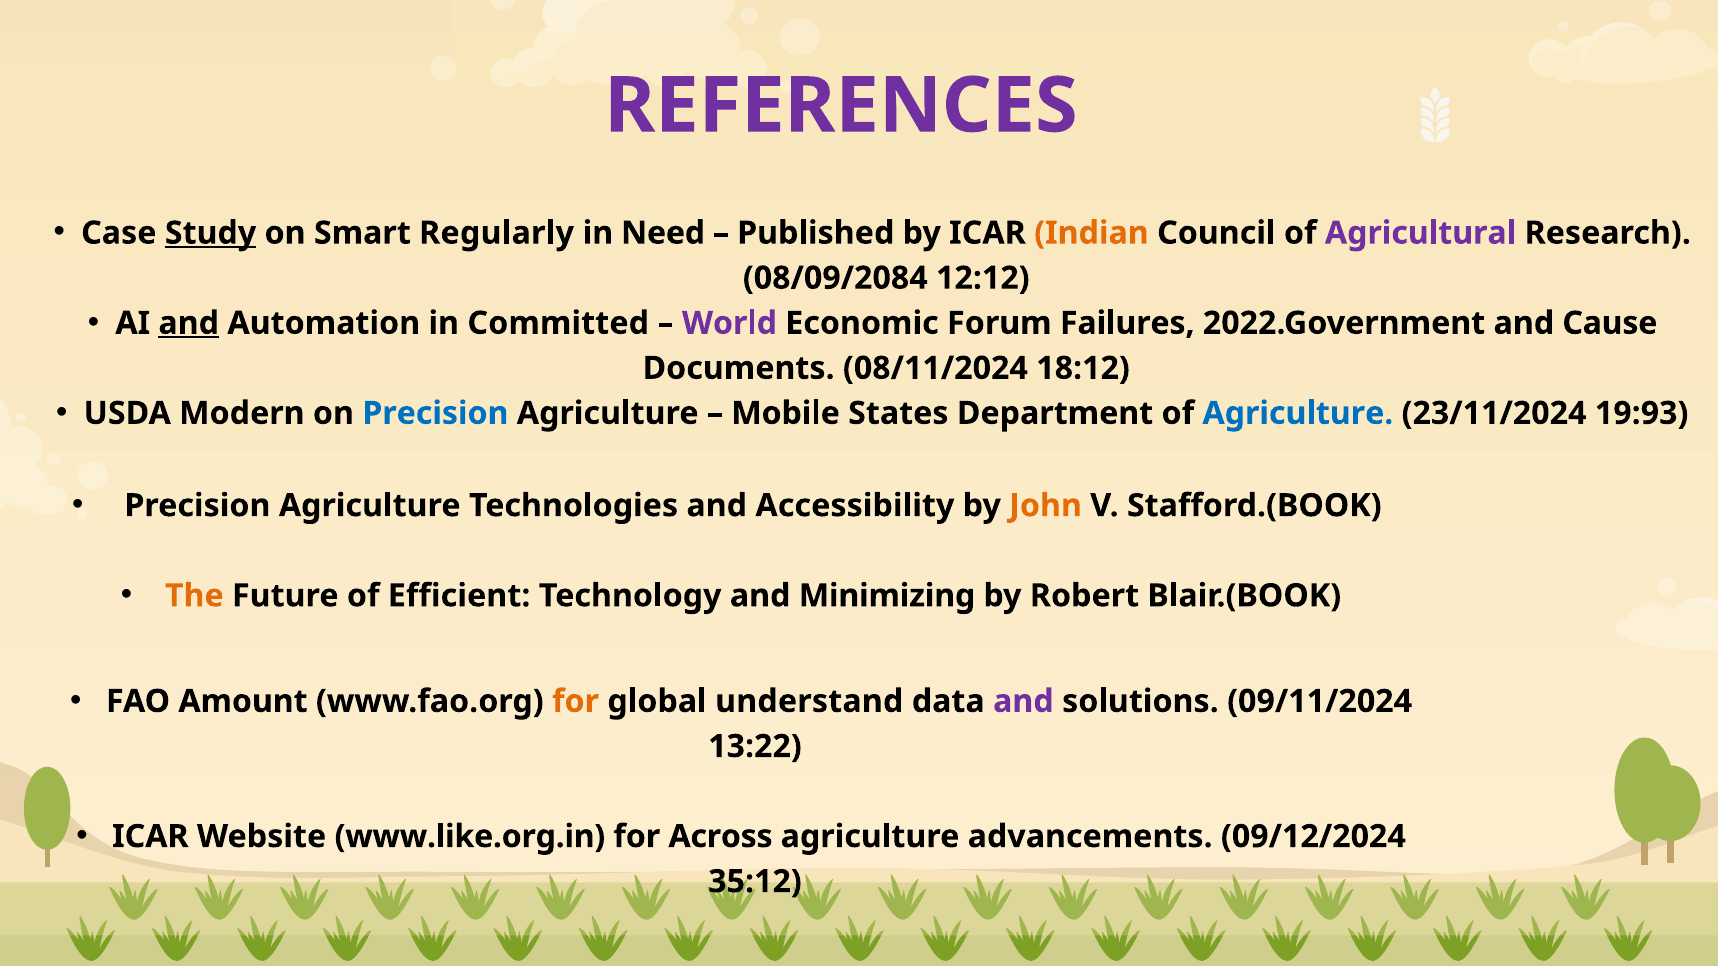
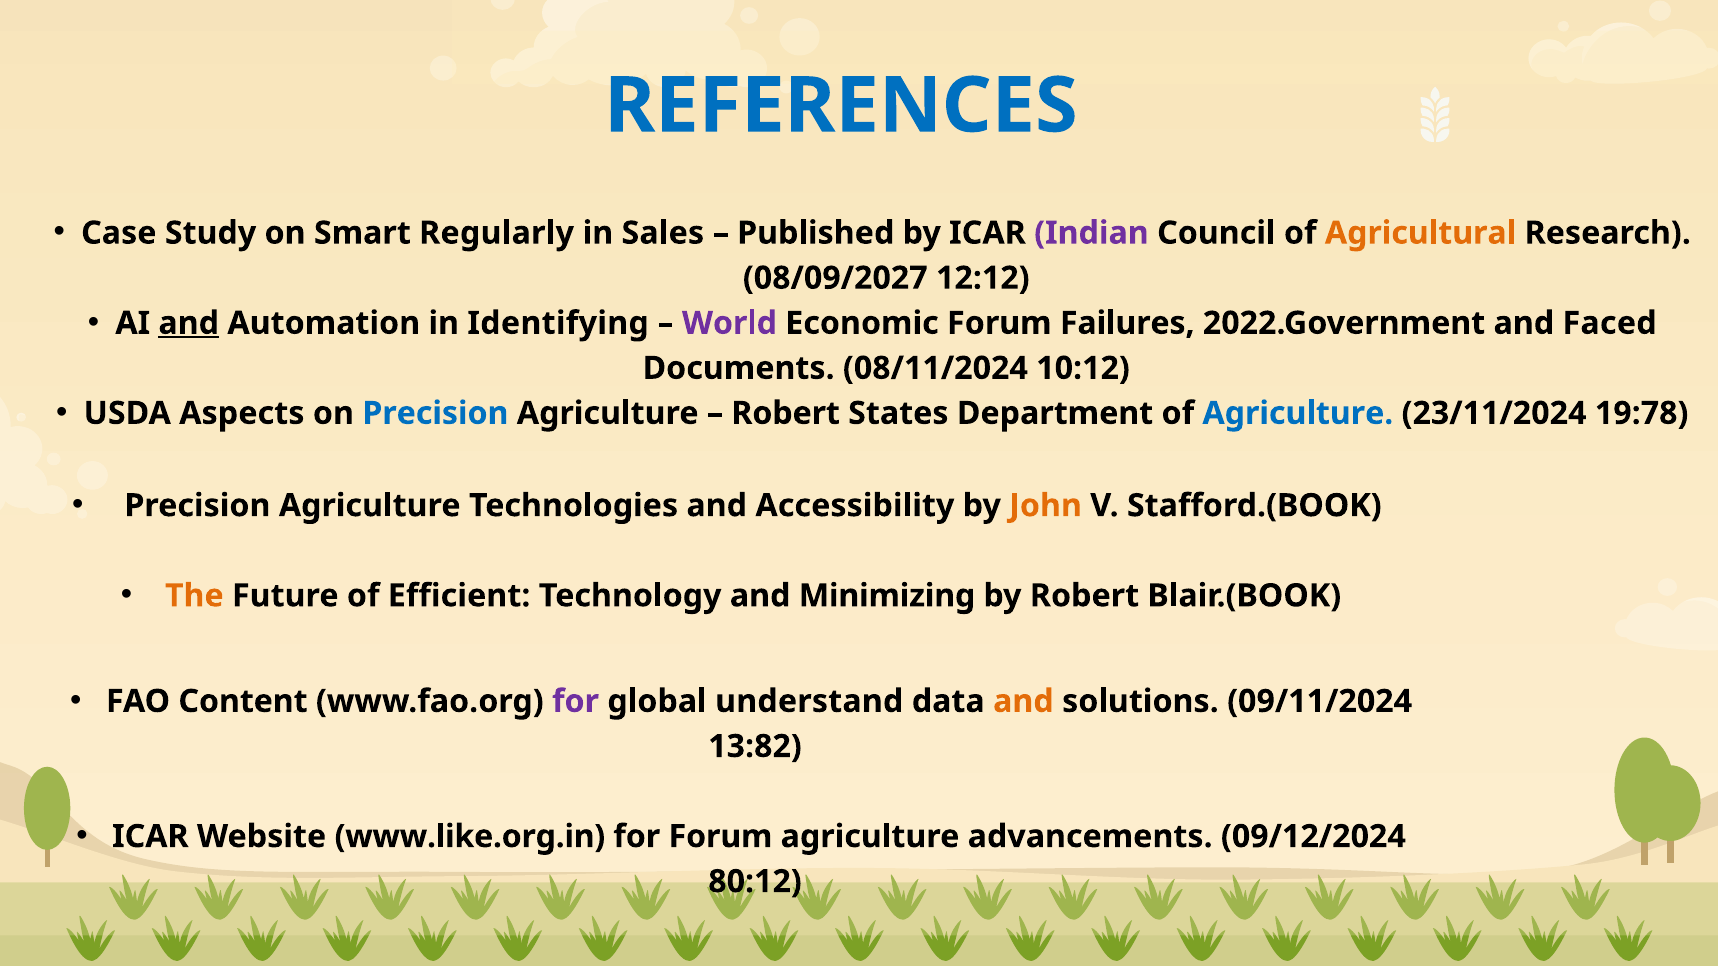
REFERENCES colour: purple -> blue
Study underline: present -> none
Need: Need -> Sales
Indian colour: orange -> purple
Agricultural colour: purple -> orange
08/09/2084: 08/09/2084 -> 08/09/2027
Committed: Committed -> Identifying
Cause: Cause -> Faced
18:12: 18:12 -> 10:12
Modern: Modern -> Aspects
Mobile at (786, 413): Mobile -> Robert
19:93: 19:93 -> 19:78
Amount: Amount -> Content
for at (576, 702) colour: orange -> purple
and at (1023, 702) colour: purple -> orange
13:22: 13:22 -> 13:82
for Across: Across -> Forum
35:12: 35:12 -> 80:12
